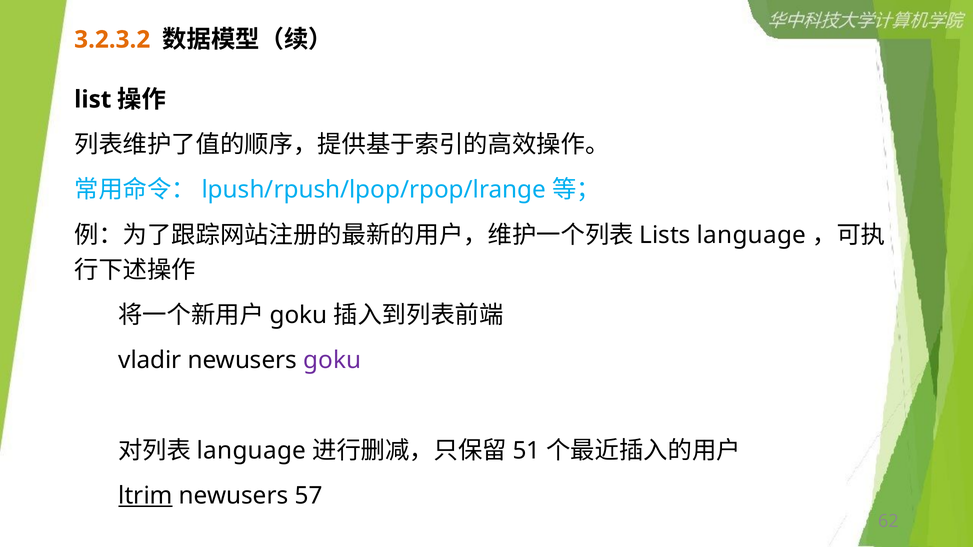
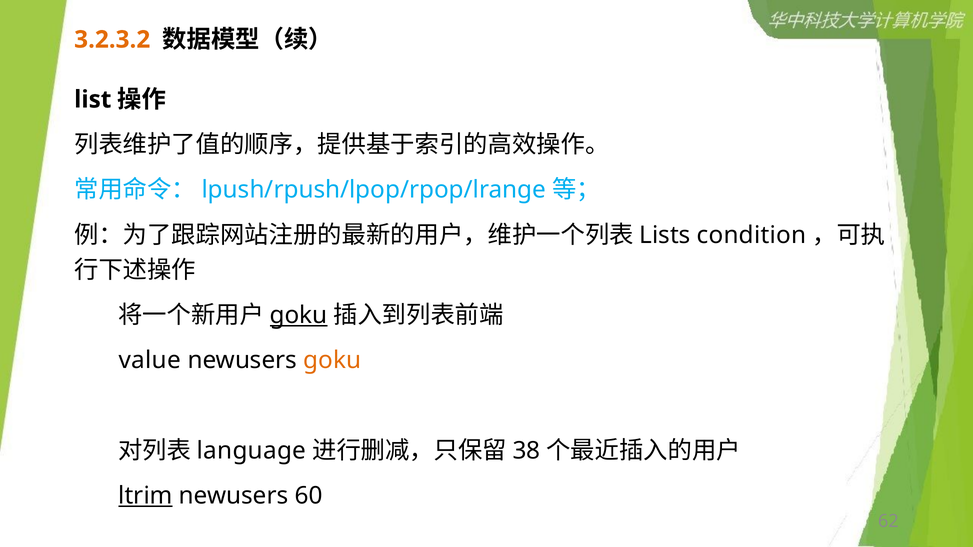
language at (751, 235): language -> condition
goku at (299, 315) underline: none -> present
vladir: vladir -> value
goku at (332, 360) colour: purple -> orange
51: 51 -> 38
57: 57 -> 60
